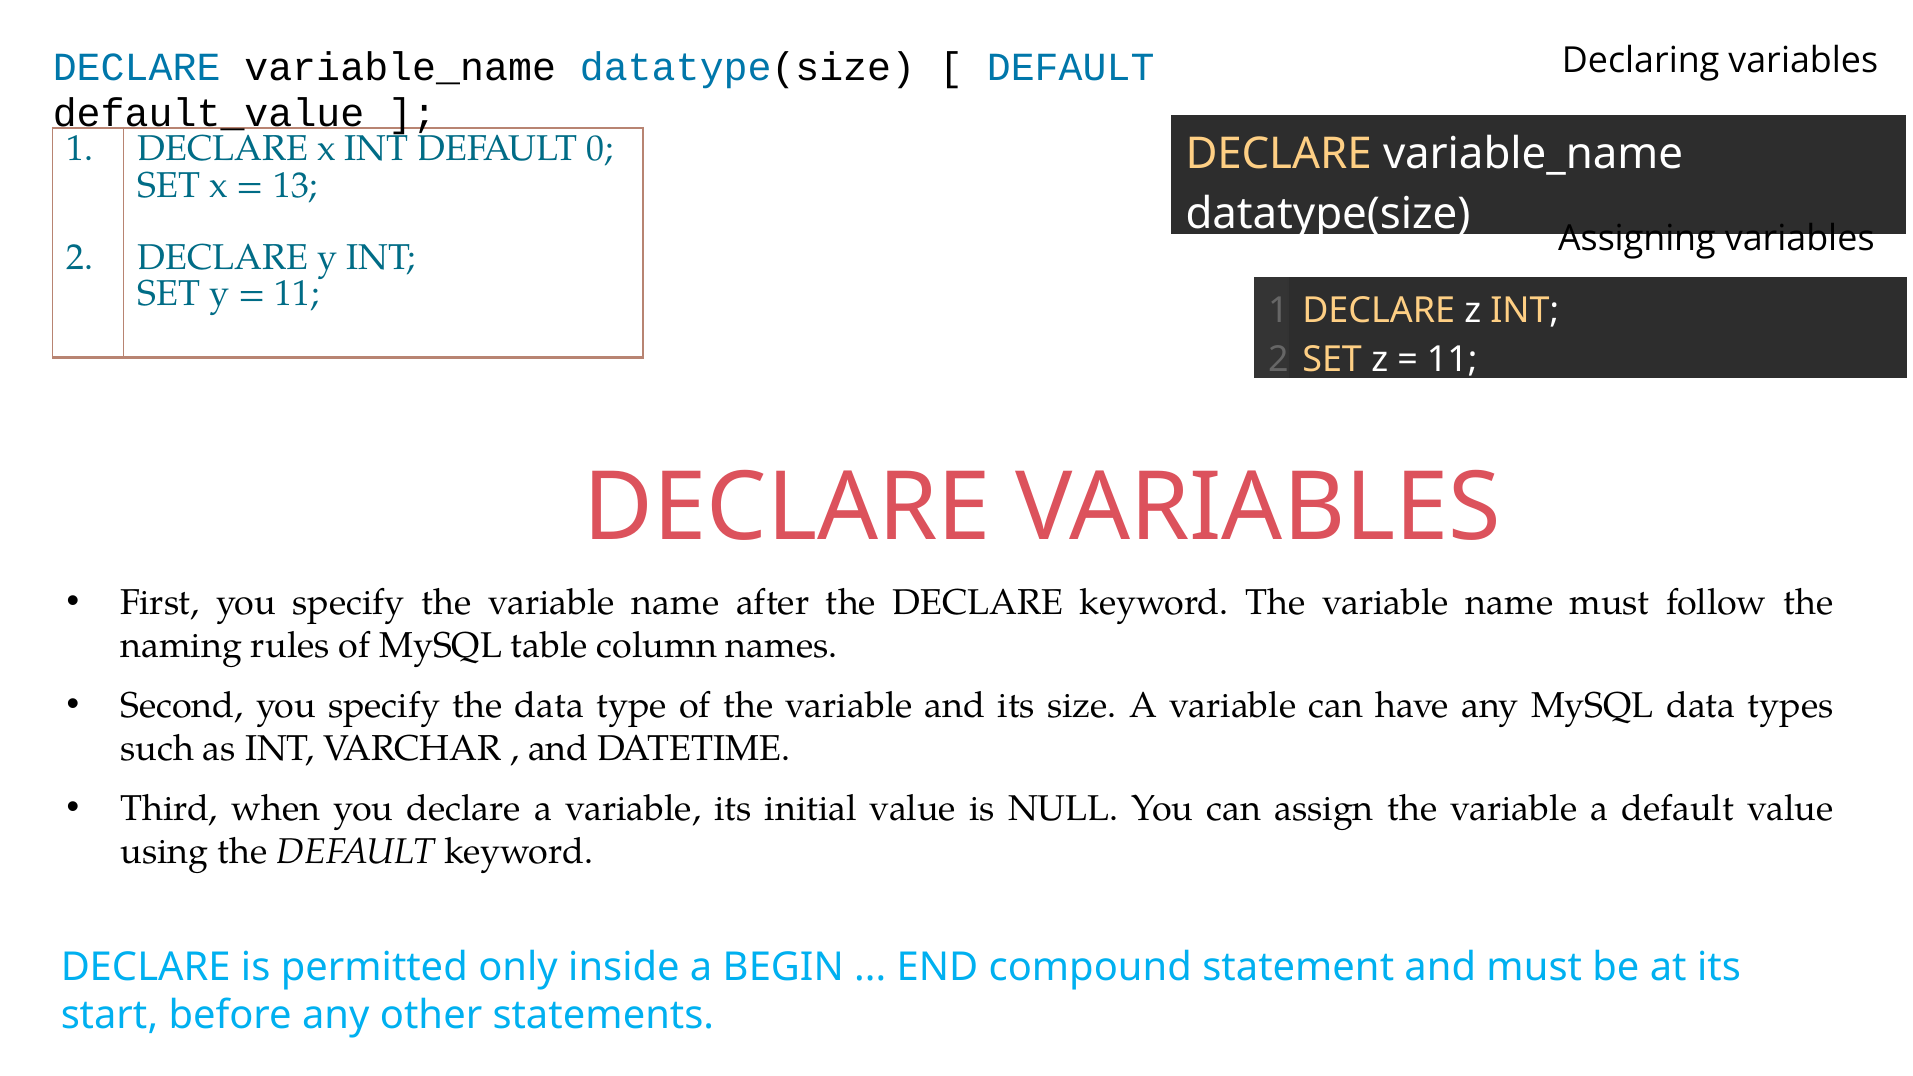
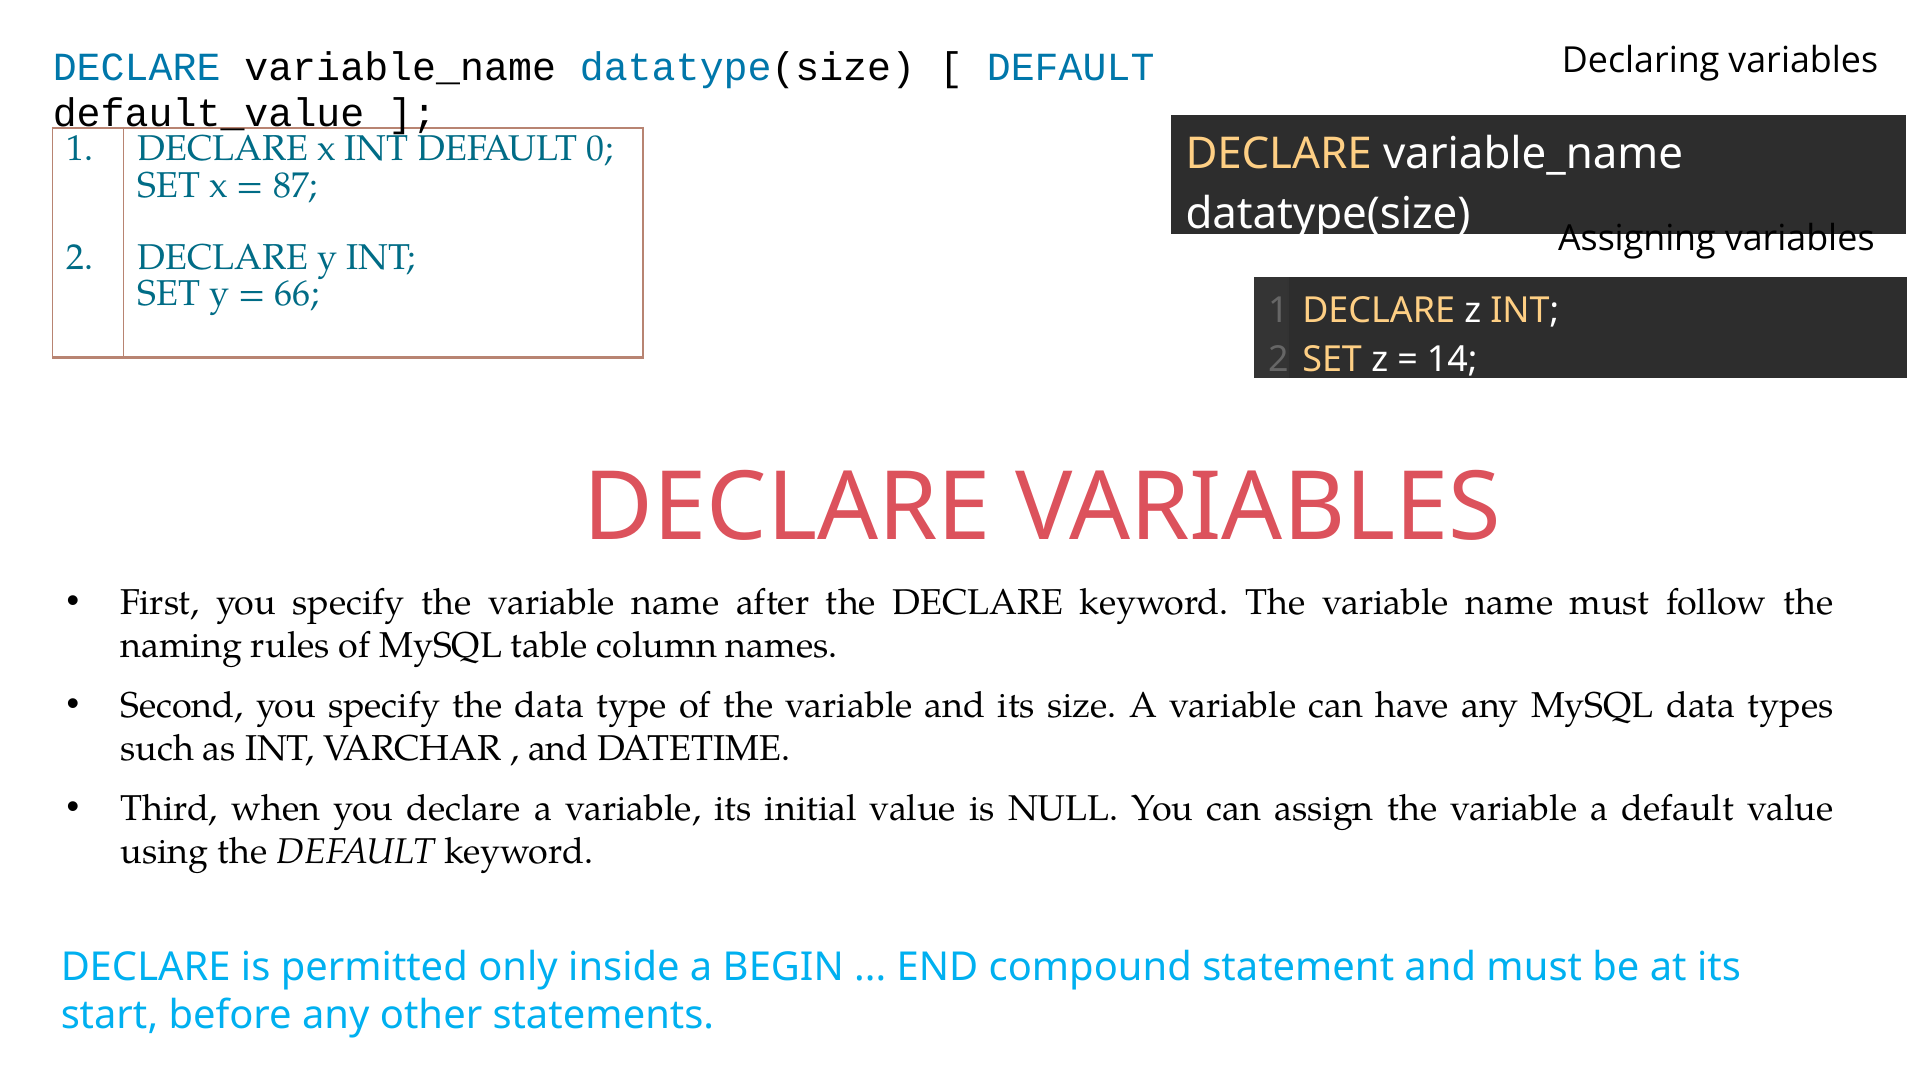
13: 13 -> 87
11 at (297, 293): 11 -> 66
11 at (1452, 360): 11 -> 14
